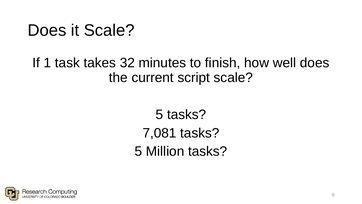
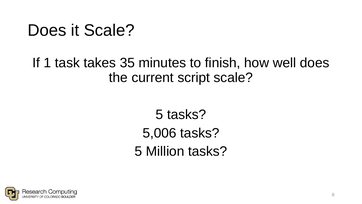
32: 32 -> 35
7,081: 7,081 -> 5,006
